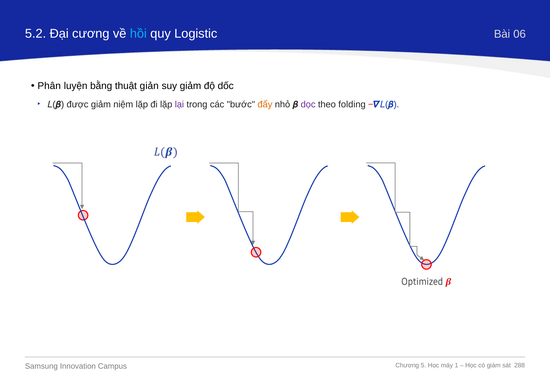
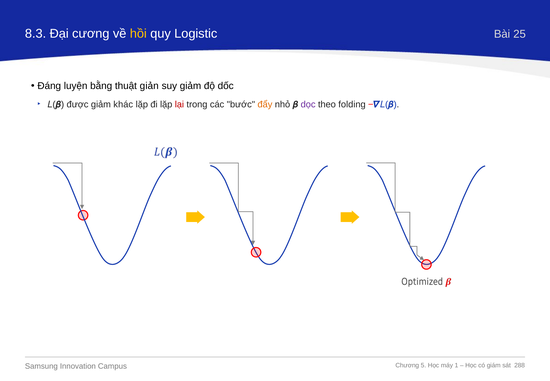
5.2: 5.2 -> 8.3
hồi colour: light blue -> yellow
06: 06 -> 25
Phân: Phân -> Đáng
niệm: niệm -> khác
lại colour: purple -> red
